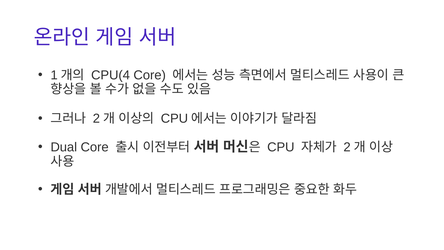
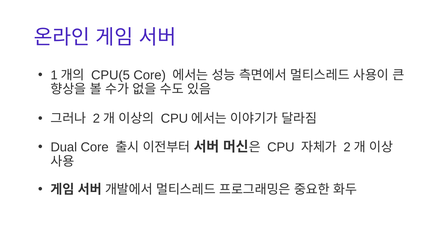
CPU(4: CPU(4 -> CPU(5
